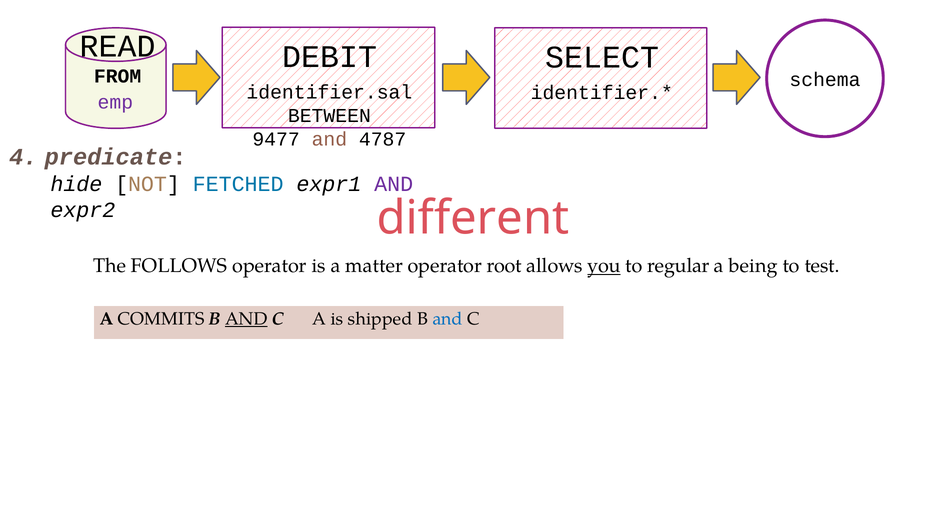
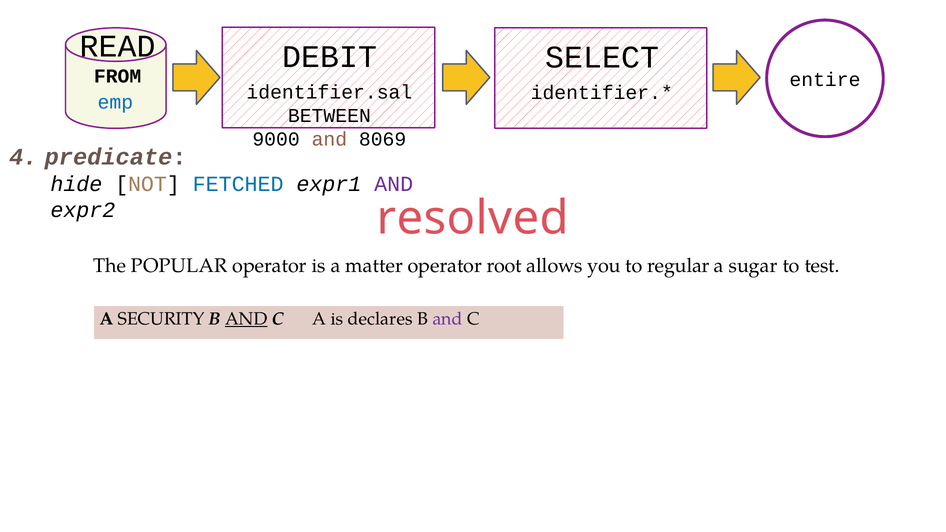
schema: schema -> entire
emp colour: purple -> blue
9477: 9477 -> 9000
4787: 4787 -> 8069
different: different -> resolved
FOLLOWS: FOLLOWS -> POPULAR
you underline: present -> none
being: being -> sugar
COMMITS: COMMITS -> SECURITY
shipped: shipped -> declares
and at (448, 319) colour: blue -> purple
